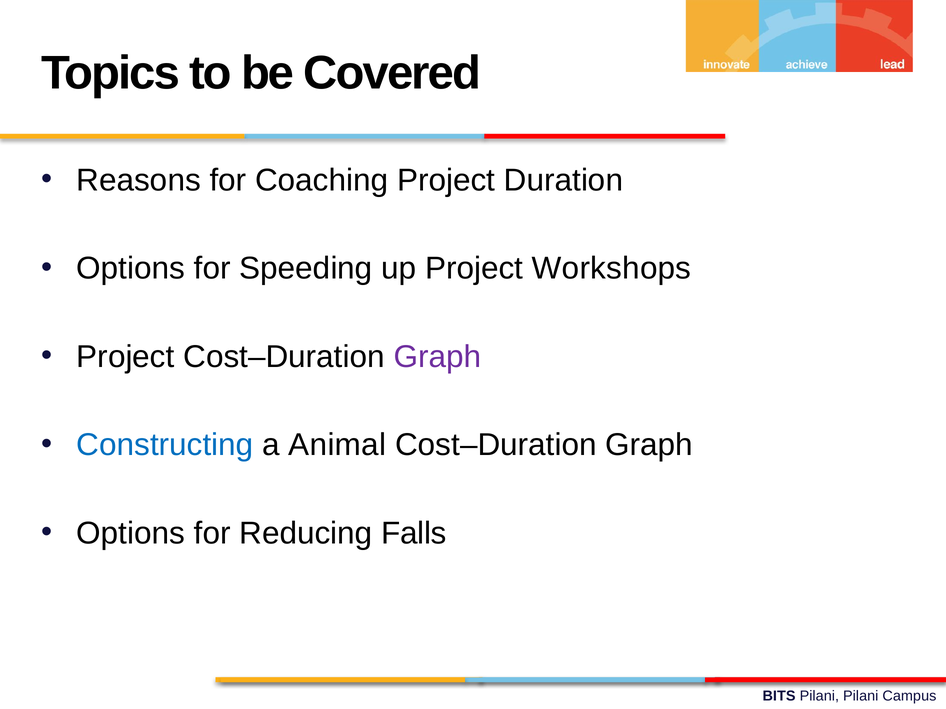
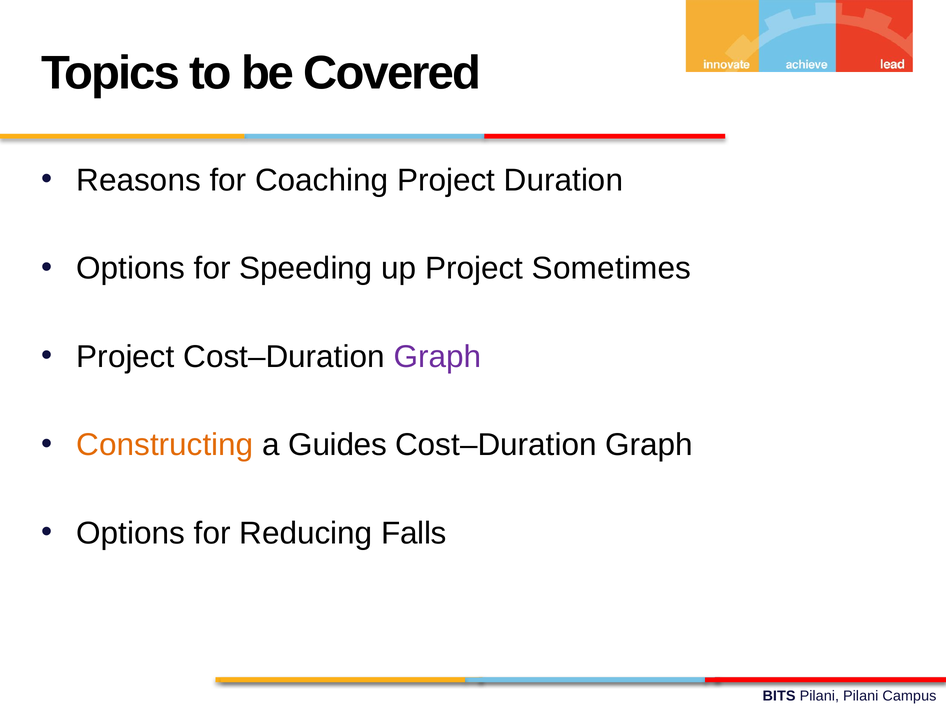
Workshops: Workshops -> Sometimes
Constructing colour: blue -> orange
Animal: Animal -> Guides
